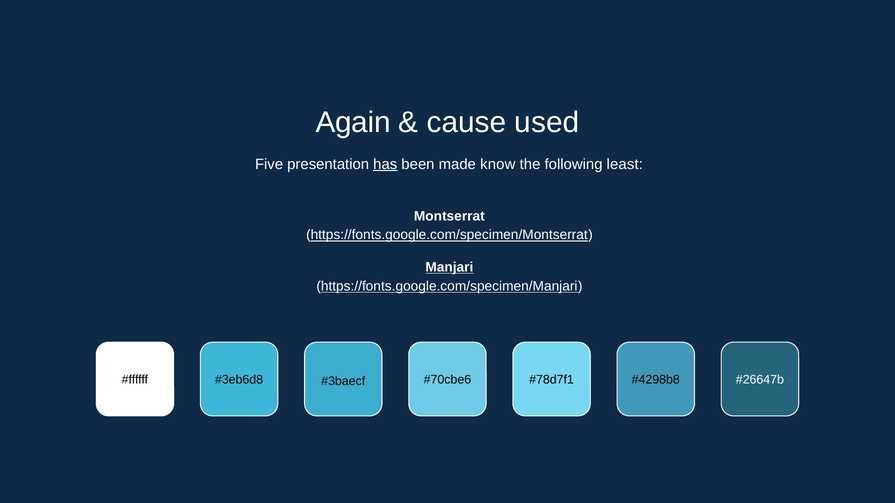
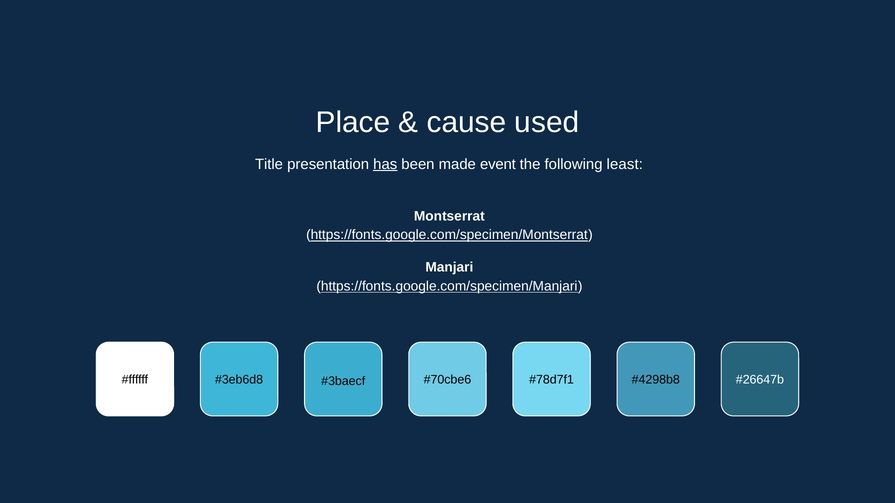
Again: Again -> Place
Five: Five -> Title
know: know -> event
Manjari underline: present -> none
